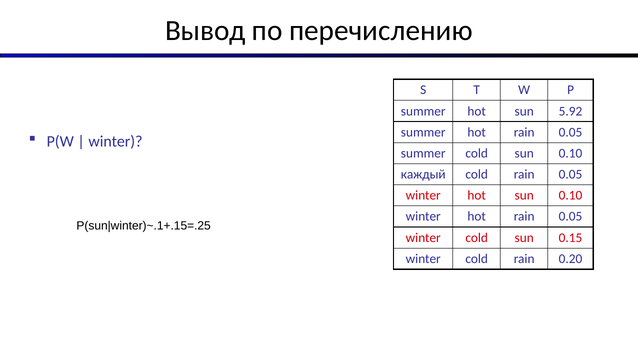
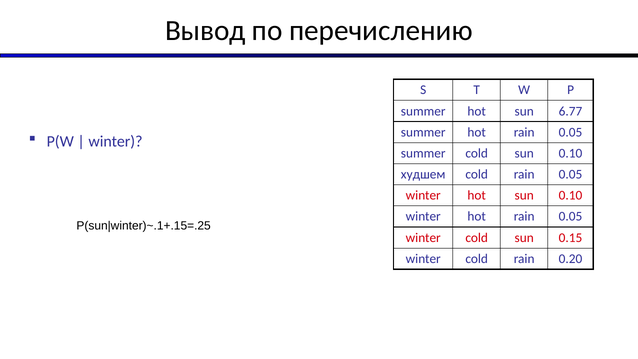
5.92: 5.92 -> 6.77
каждый: каждый -> худшем
